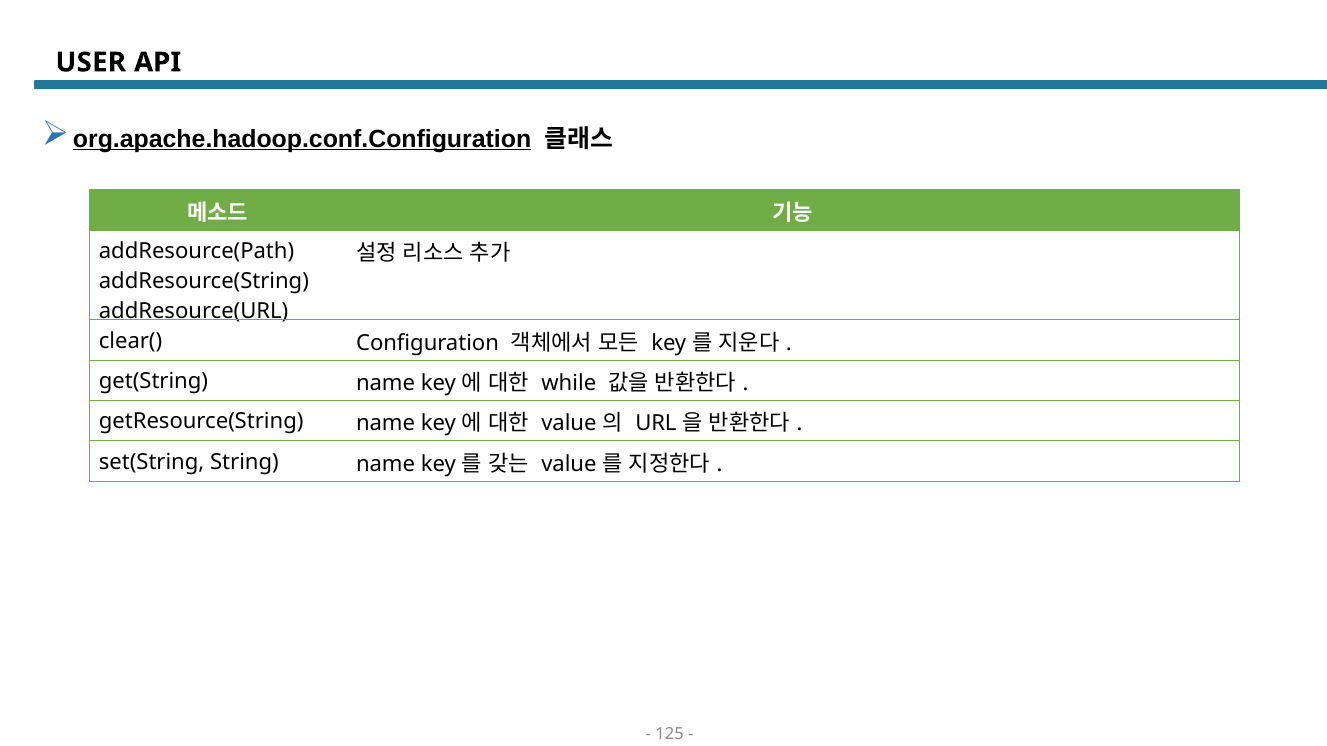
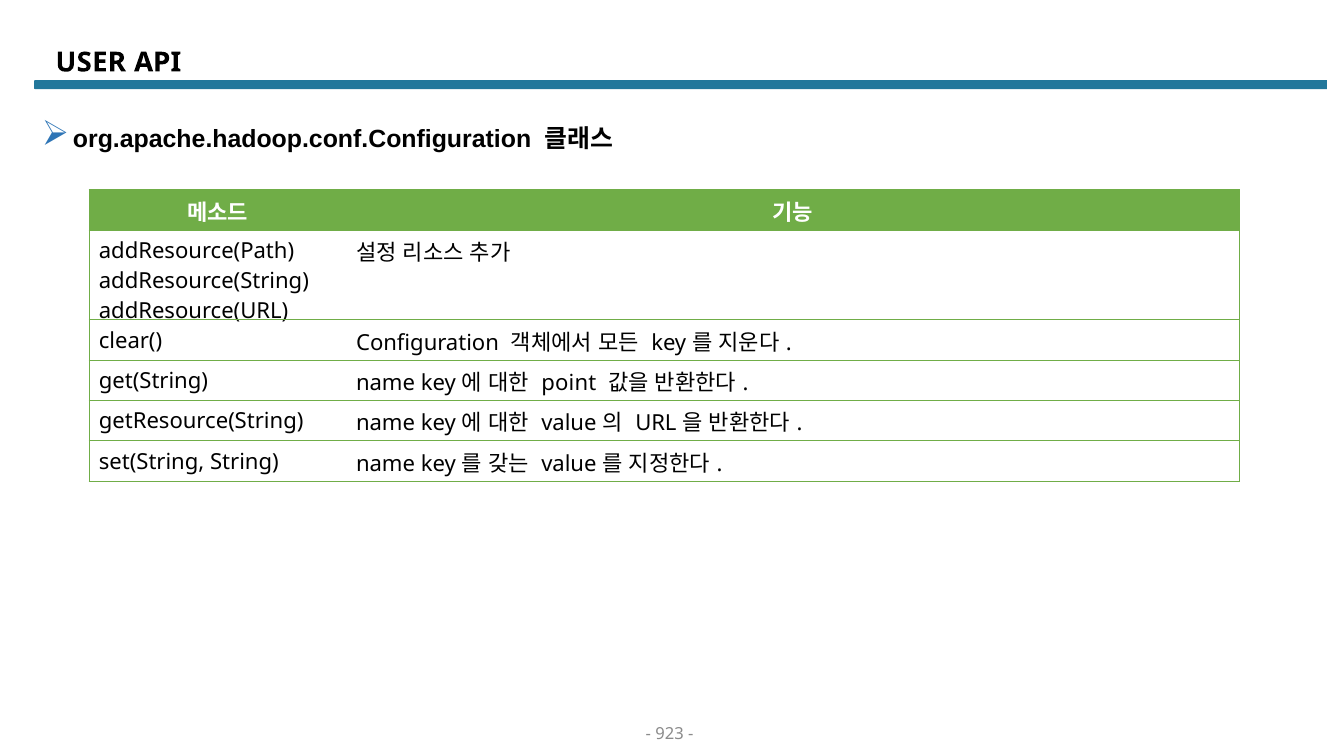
org.apache.hadoop.conf.Configuration underline: present -> none
while: while -> point
125: 125 -> 923
